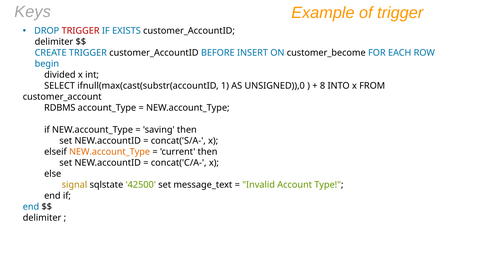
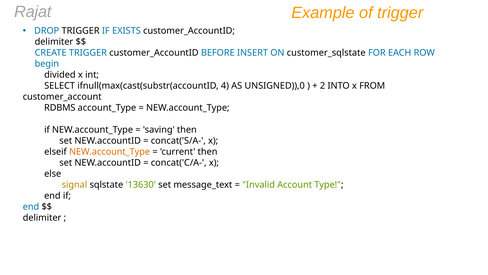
Keys: Keys -> Rajat
TRIGGER at (81, 31) colour: red -> black
customer_become: customer_become -> customer_sqlstate
1: 1 -> 4
8: 8 -> 2
42500: 42500 -> 13630
